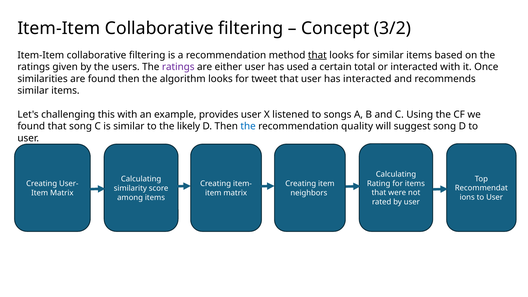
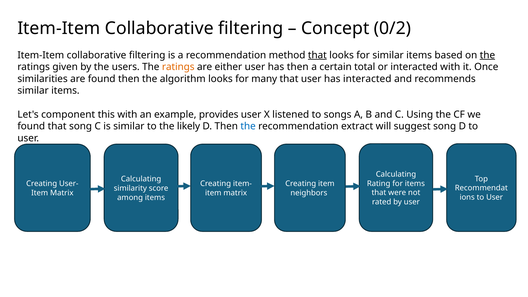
3/2: 3/2 -> 0/2
the at (487, 55) underline: none -> present
ratings at (178, 67) colour: purple -> orange
has used: used -> then
tweet: tweet -> many
challenging: challenging -> component
quality: quality -> extract
